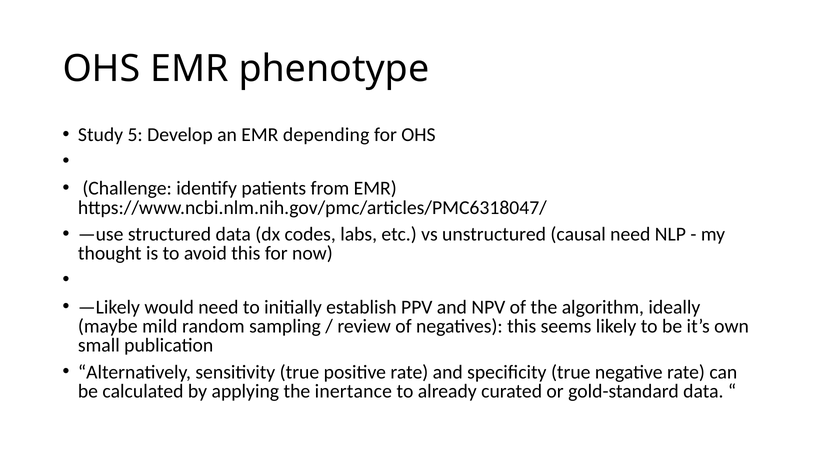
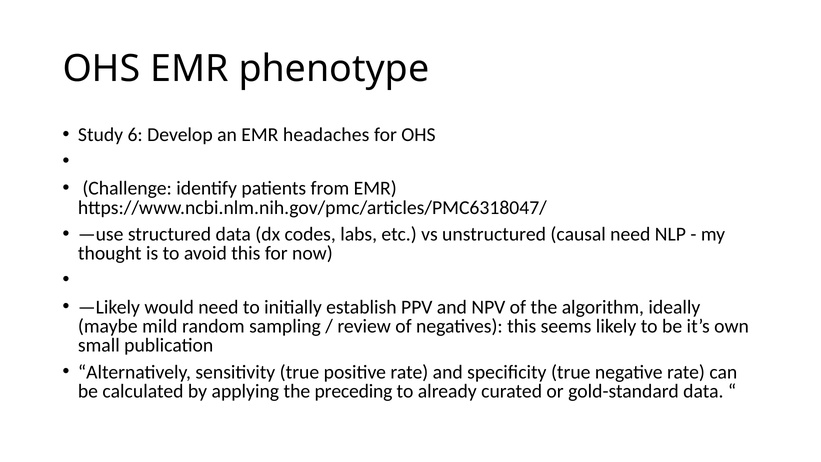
5: 5 -> 6
depending: depending -> headaches
inertance: inertance -> preceding
